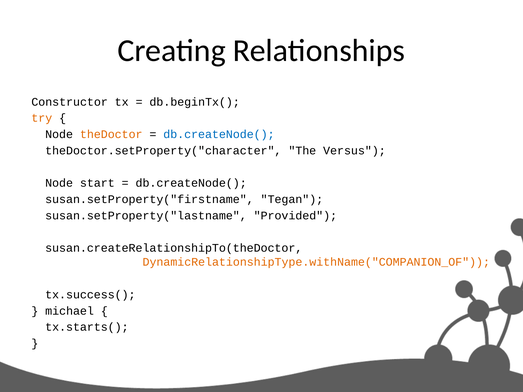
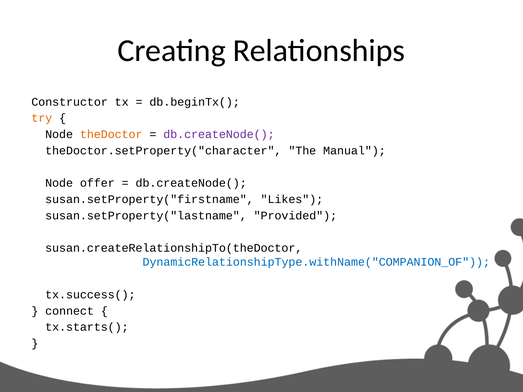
db.createNode( at (219, 134) colour: blue -> purple
Versus: Versus -> Manual
start: start -> offer
Tegan: Tegan -> Likes
DynamicRelationshipType.withName("COMPANION_OF colour: orange -> blue
michael: michael -> connect
